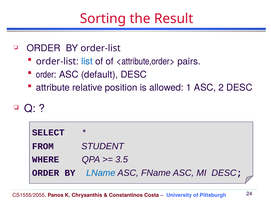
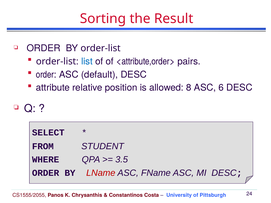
1: 1 -> 8
2: 2 -> 6
LName colour: blue -> red
